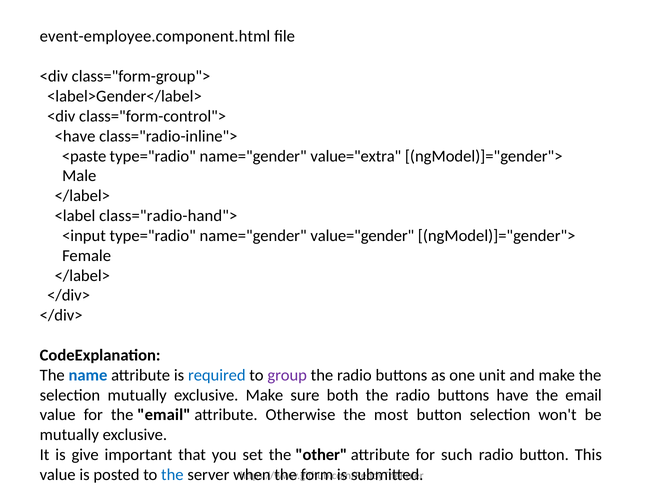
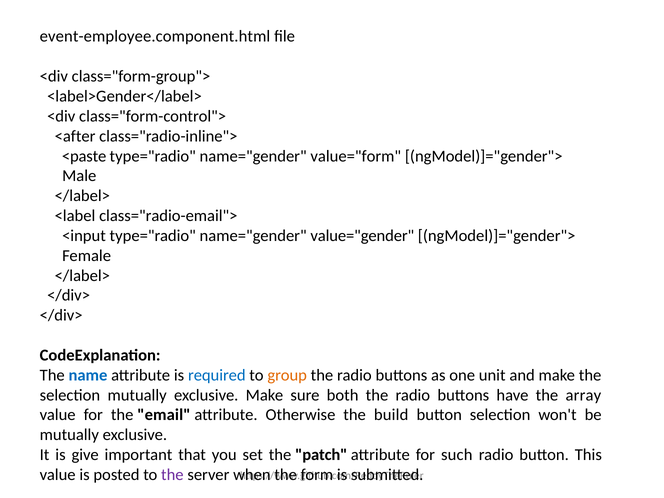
<have: <have -> <after
value="extra: value="extra -> value="form
class="radio-hand">: class="radio-hand"> -> class="radio-email">
group colour: purple -> orange
have the email: email -> array
most: most -> build
other: other -> patch
the at (172, 475) colour: blue -> purple
